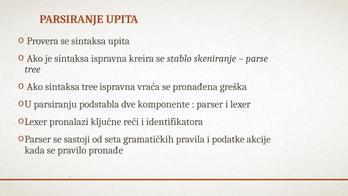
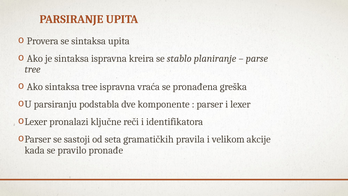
skeniranje: skeniranje -> planiranje
podatke: podatke -> velikom
